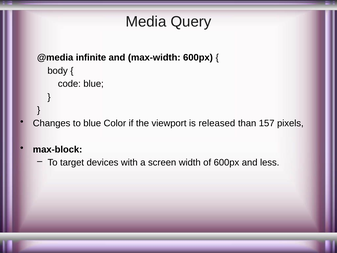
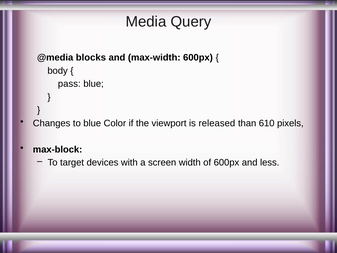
infinite: infinite -> blocks
code: code -> pass
157: 157 -> 610
